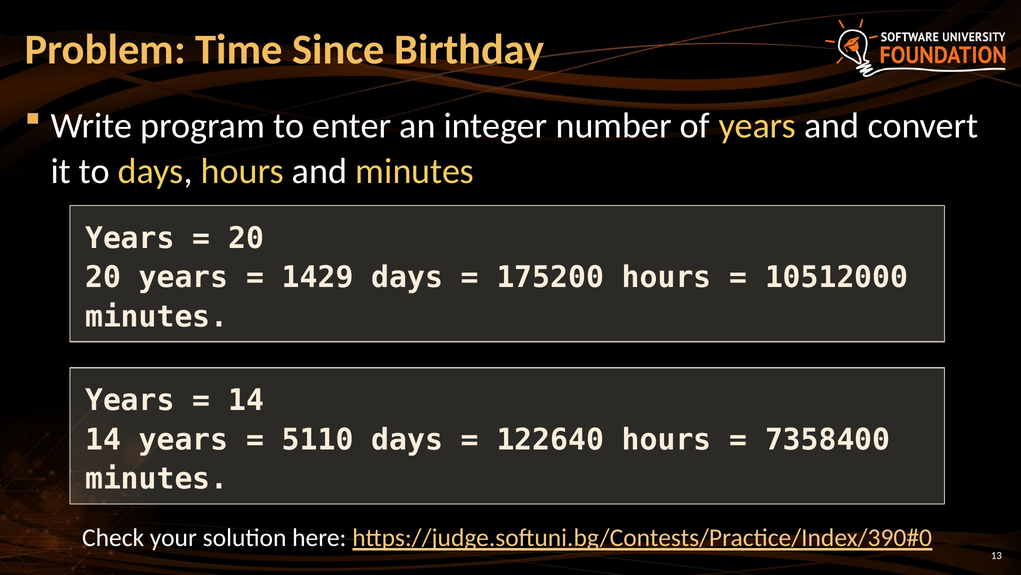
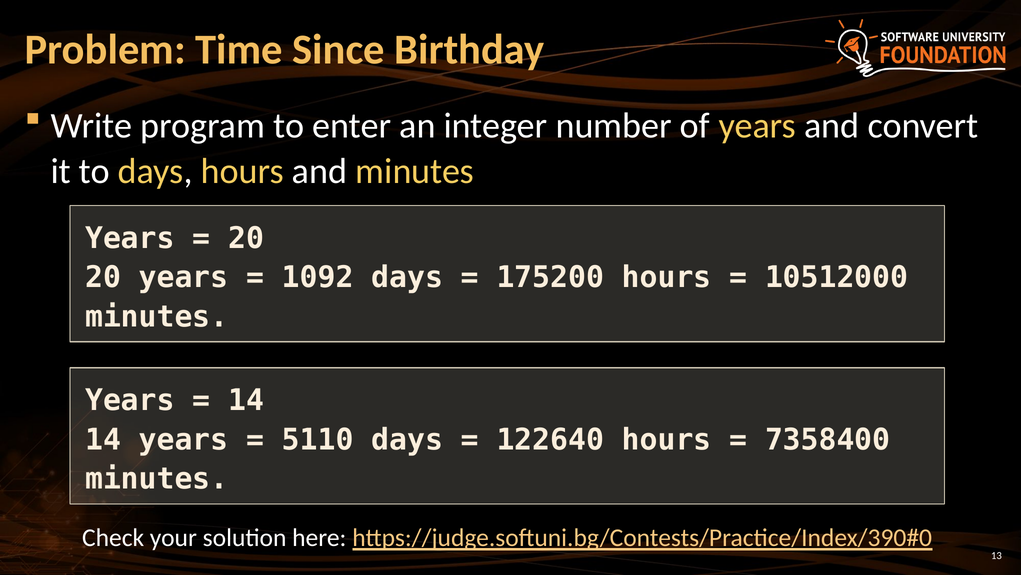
1429: 1429 -> 1092
